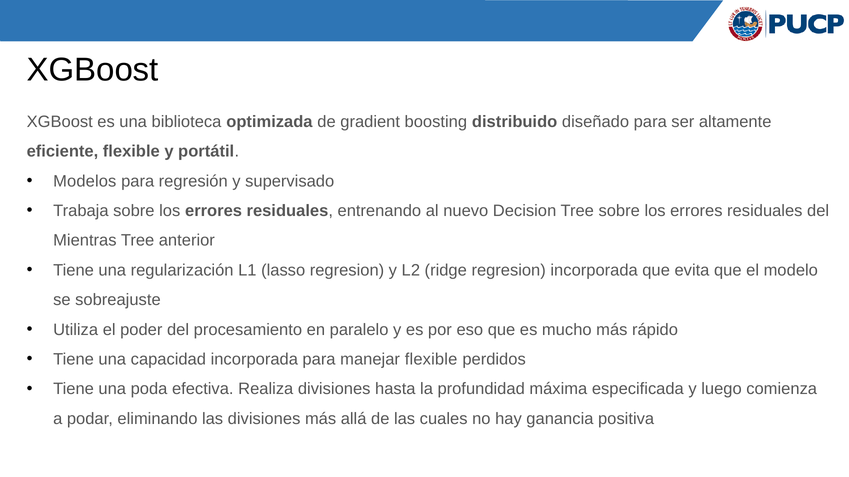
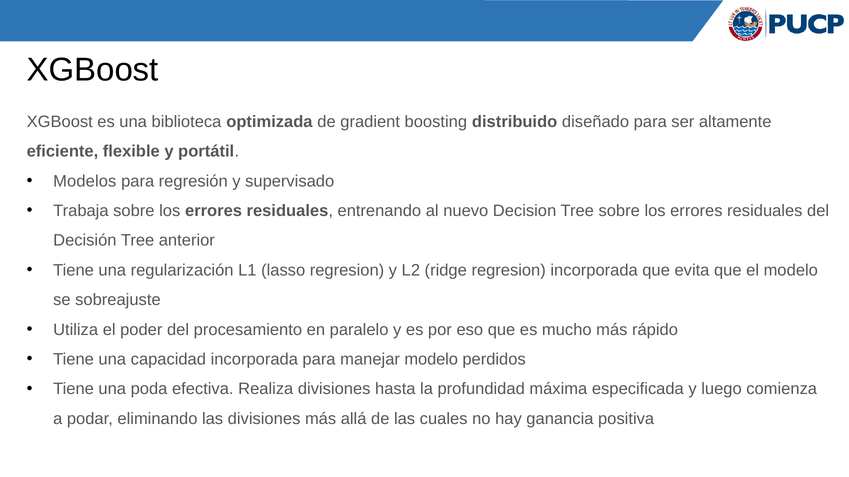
Mientras: Mientras -> Decisión
manejar flexible: flexible -> modelo
